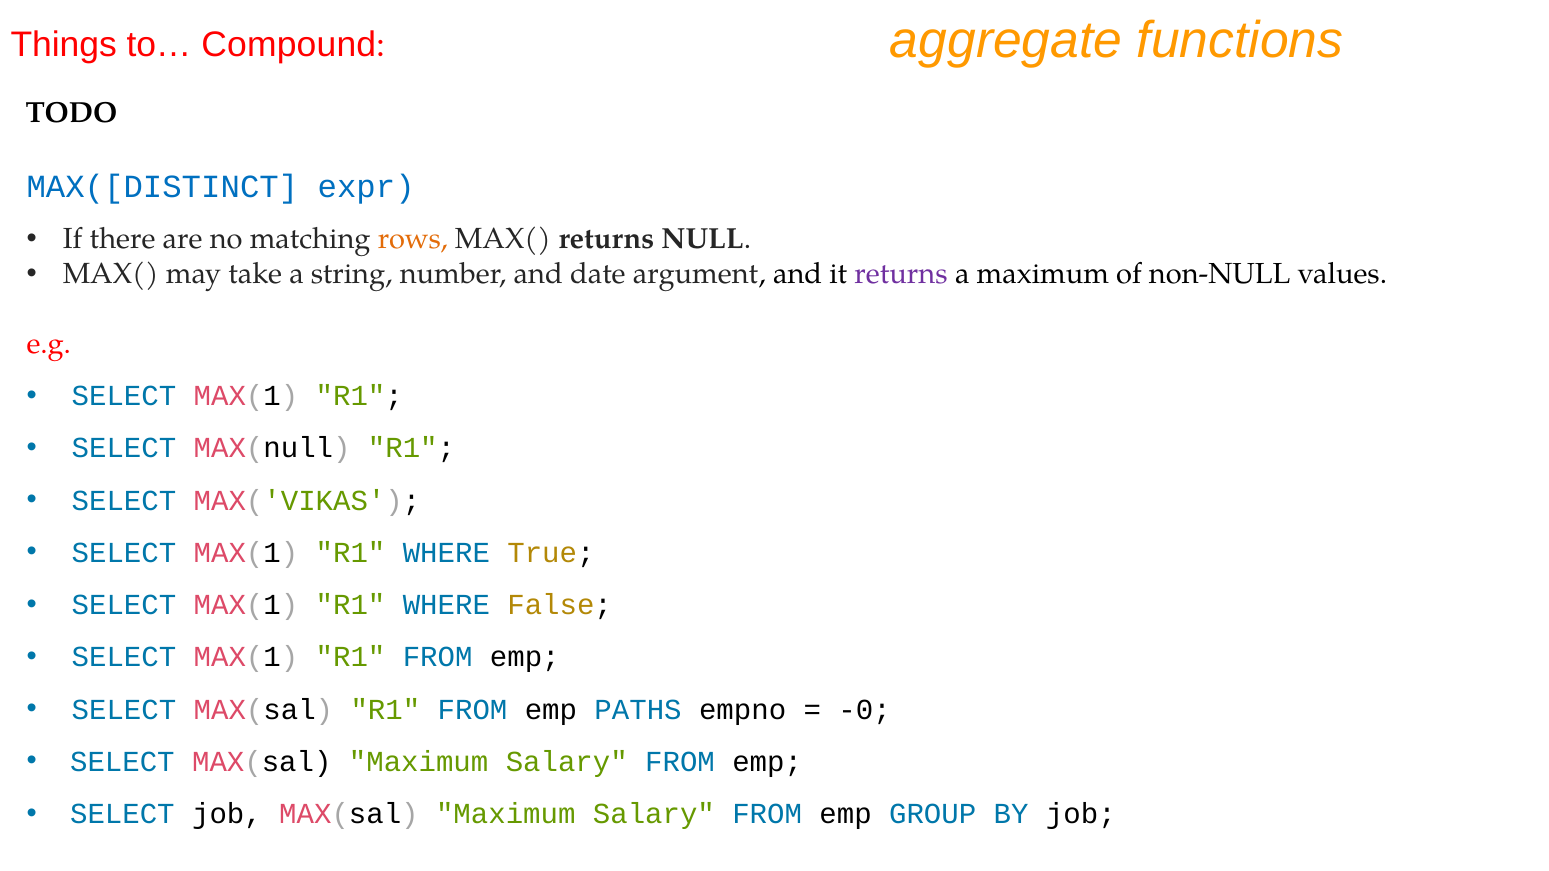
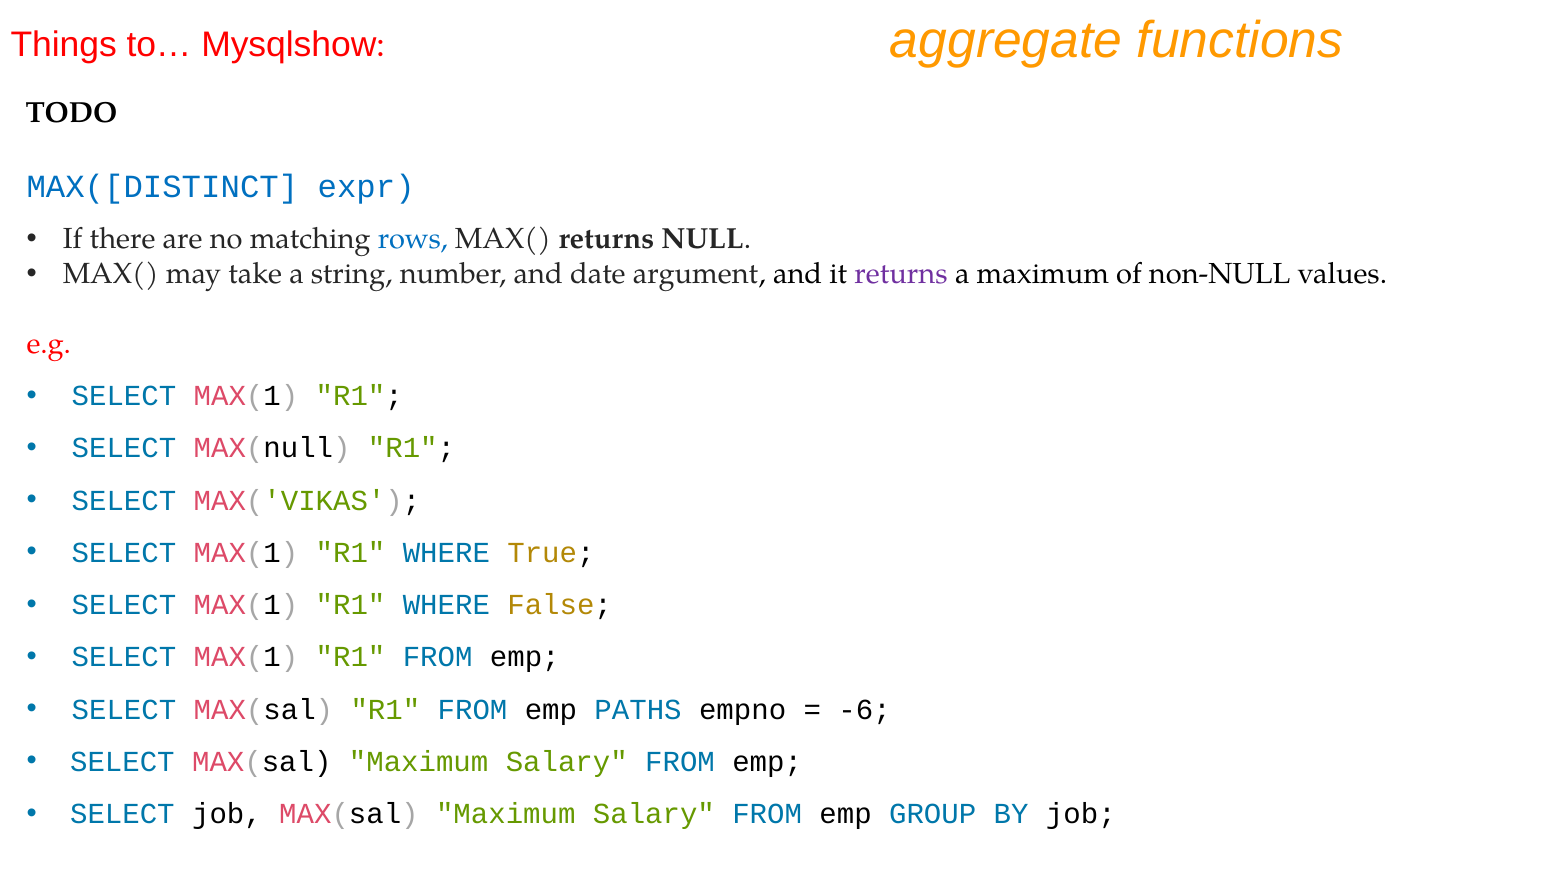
Compound: Compound -> Mysqlshow
rows colour: orange -> blue
-0: -0 -> -6
